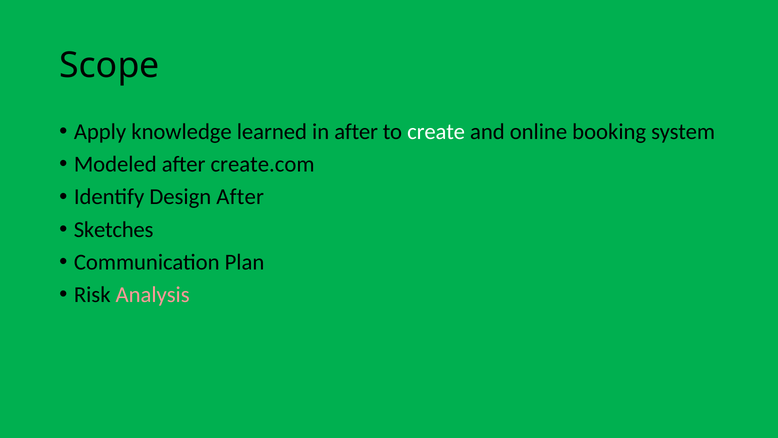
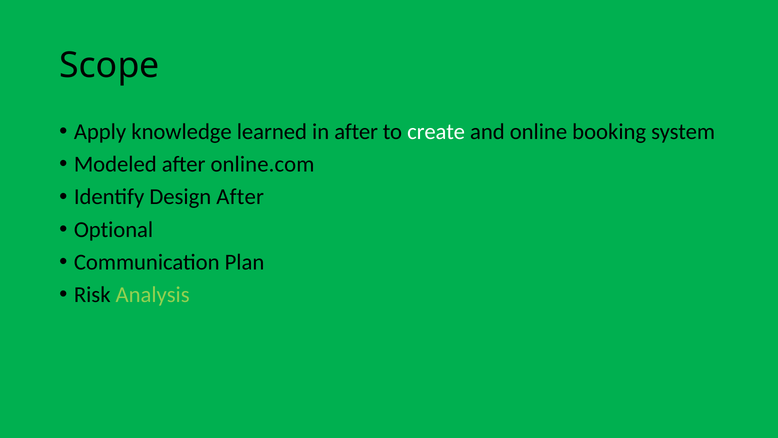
create.com: create.com -> online.com
Sketches: Sketches -> Optional
Analysis colour: pink -> light green
